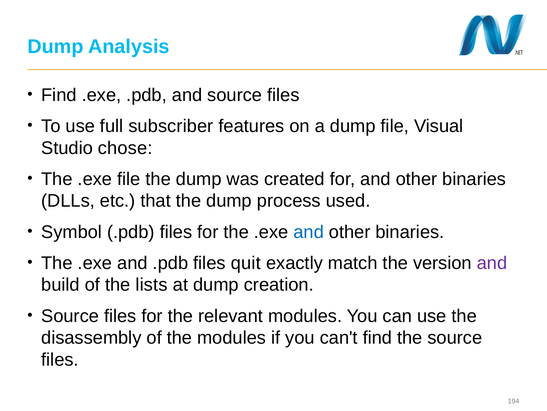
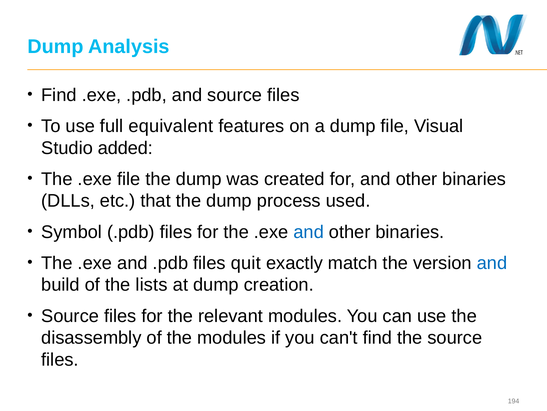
subscriber: subscriber -> equivalent
chose: chose -> added
and at (492, 263) colour: purple -> blue
